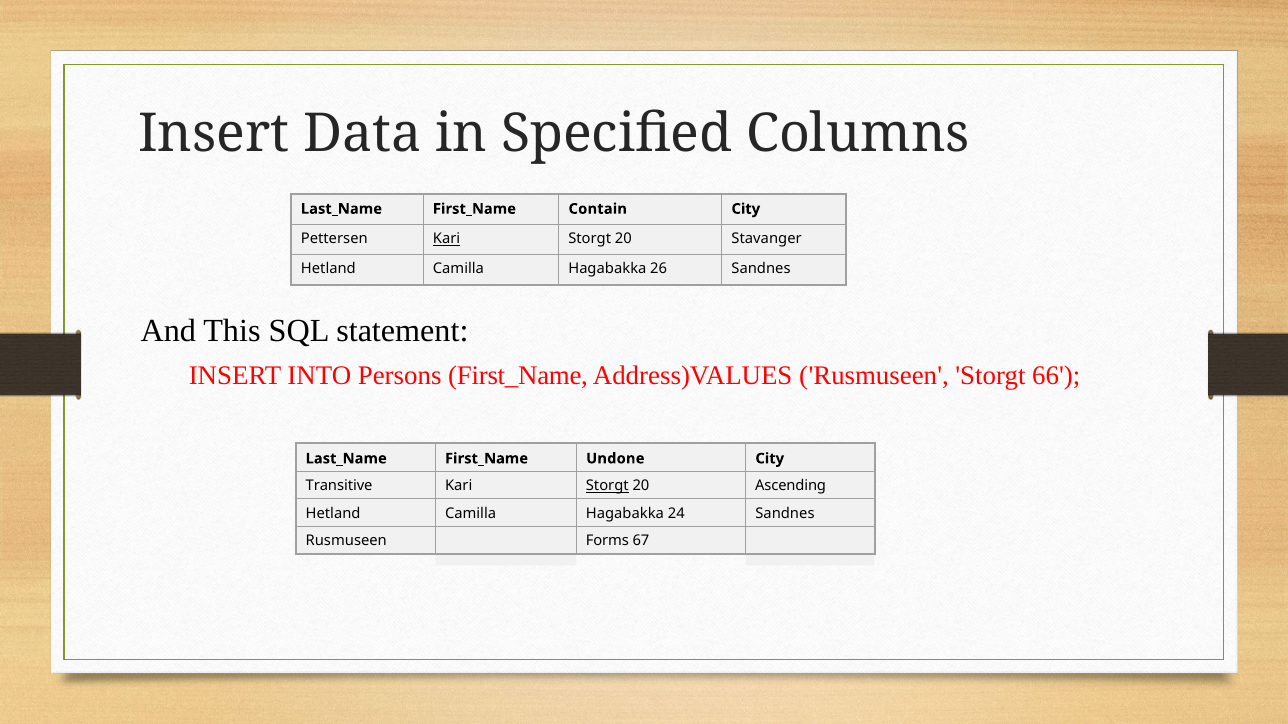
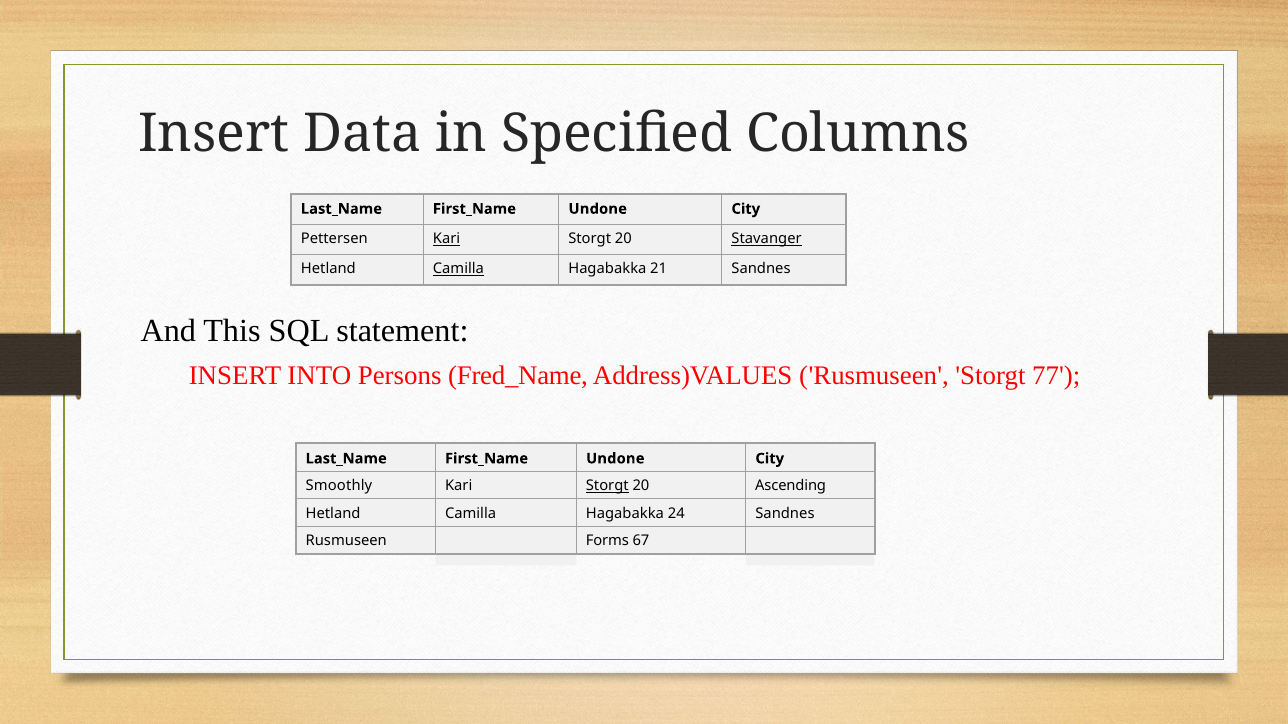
Contain at (598, 209): Contain -> Undone
Stavanger underline: none -> present
Camilla at (458, 269) underline: none -> present
26: 26 -> 21
Persons First_Name: First_Name -> Fred_Name
66: 66 -> 77
Transitive: Transitive -> Smoothly
